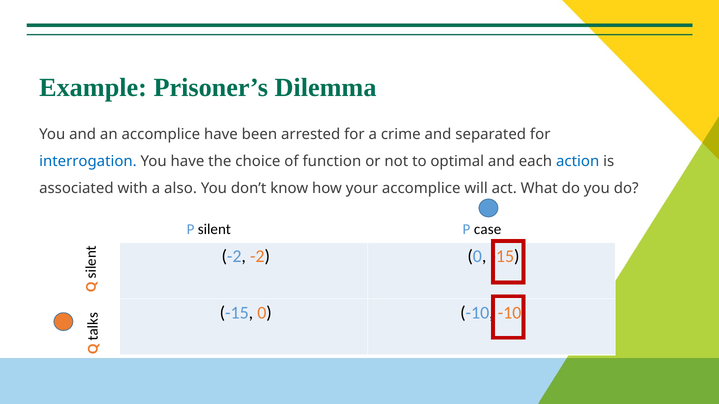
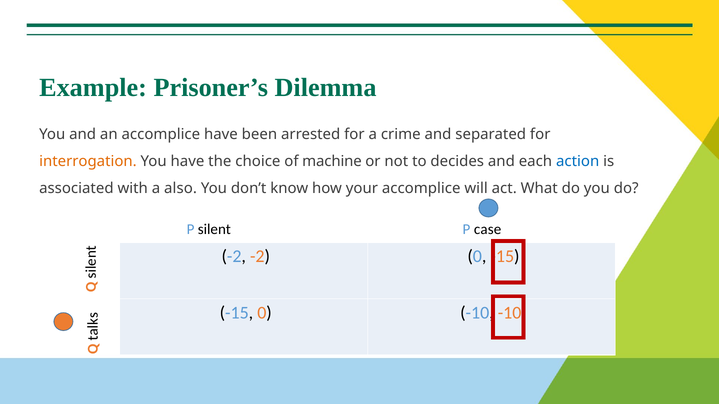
interrogation colour: blue -> orange
function: function -> machine
optimal: optimal -> decides
